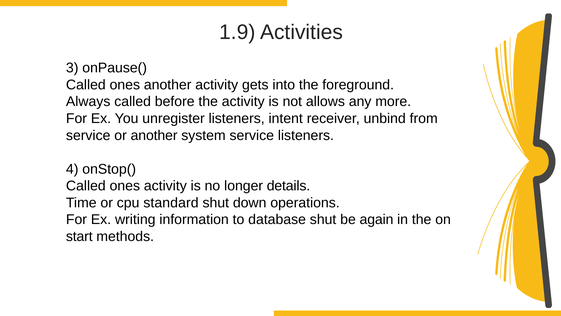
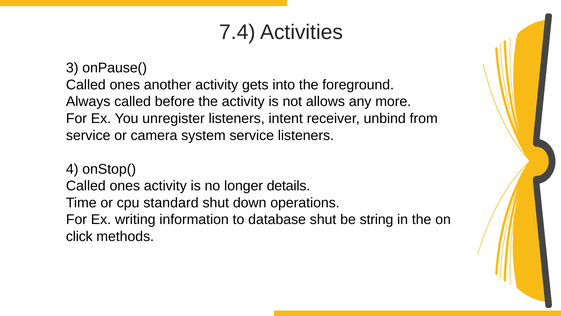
1.9: 1.9 -> 7.4
or another: another -> camera
again: again -> string
start: start -> click
